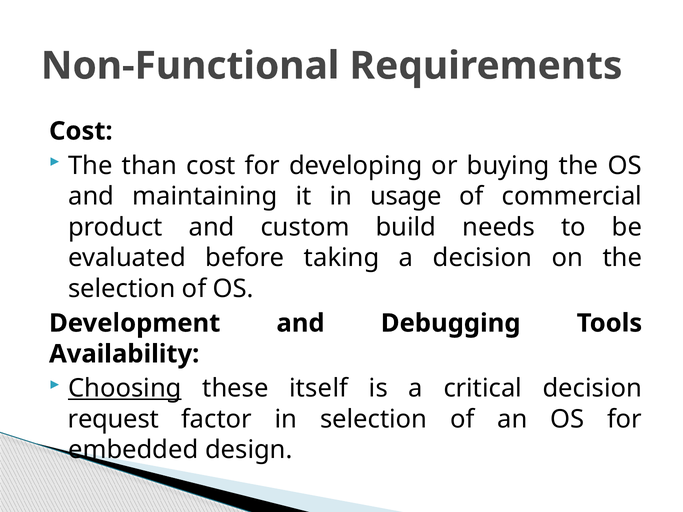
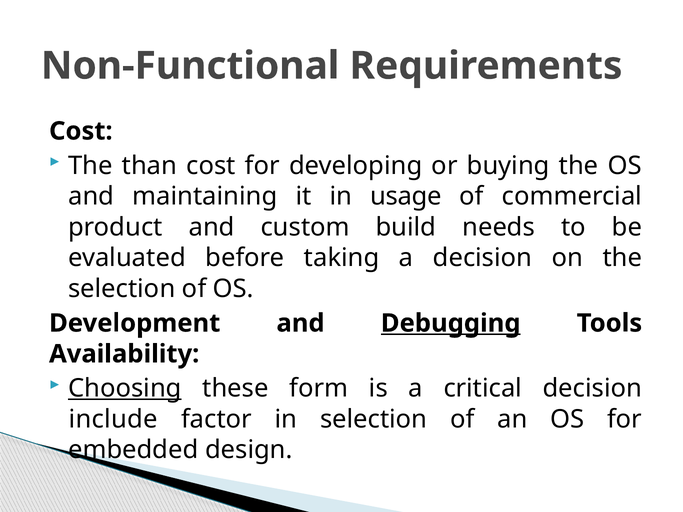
Debugging underline: none -> present
itself: itself -> form
request: request -> include
